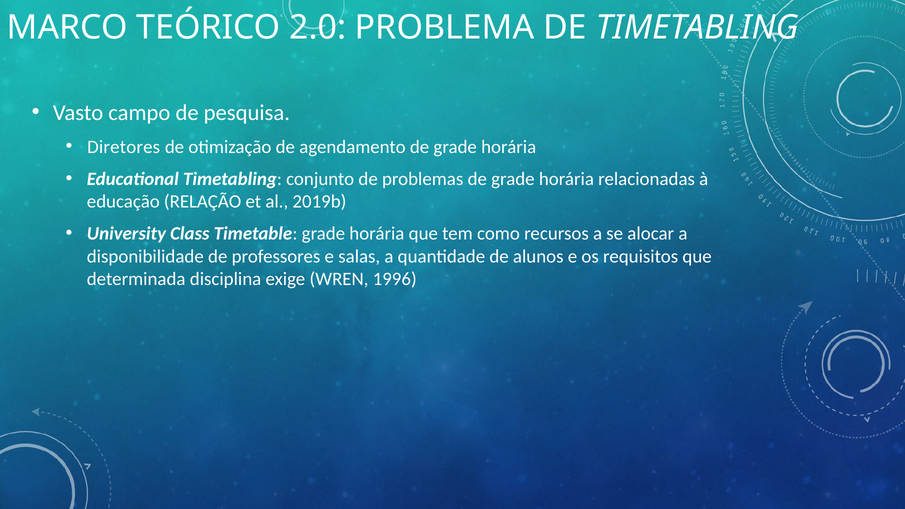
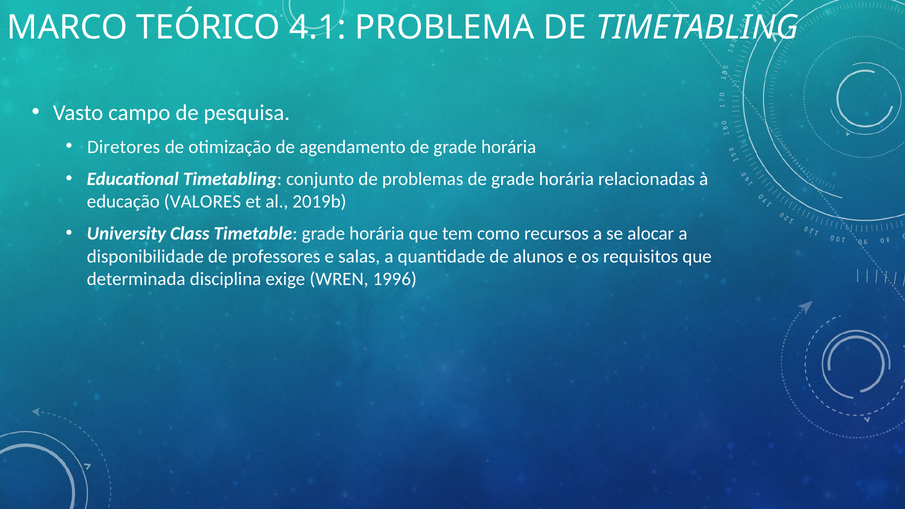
2.0: 2.0 -> 4.1
RELAÇÃO: RELAÇÃO -> VALORES
